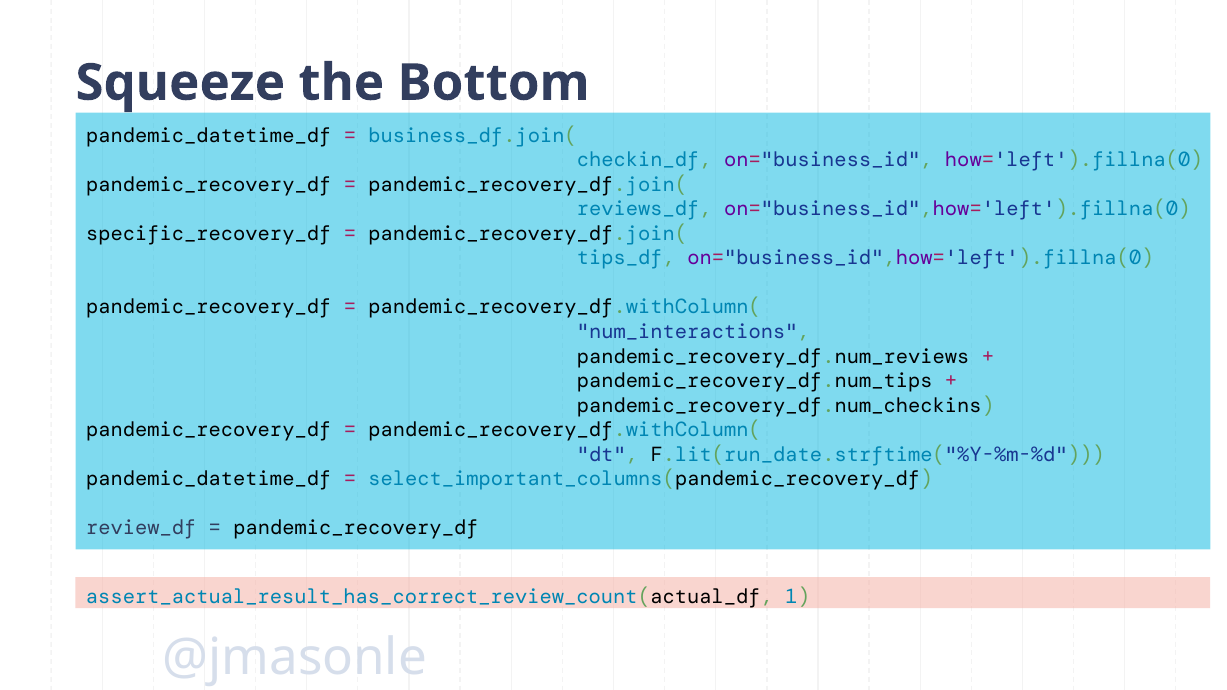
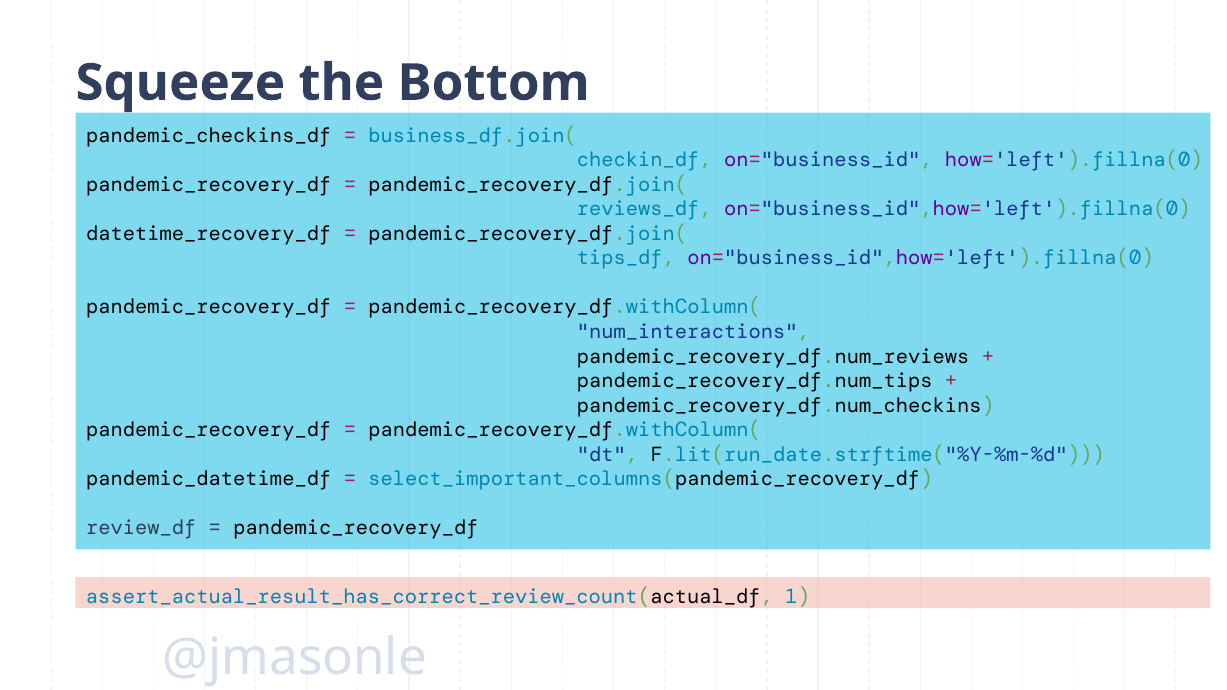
pandemic_datetime_df at (209, 136): pandemic_datetime_df -> pandemic_checkins_df
specific_recovery_df: specific_recovery_df -> datetime_recovery_df
